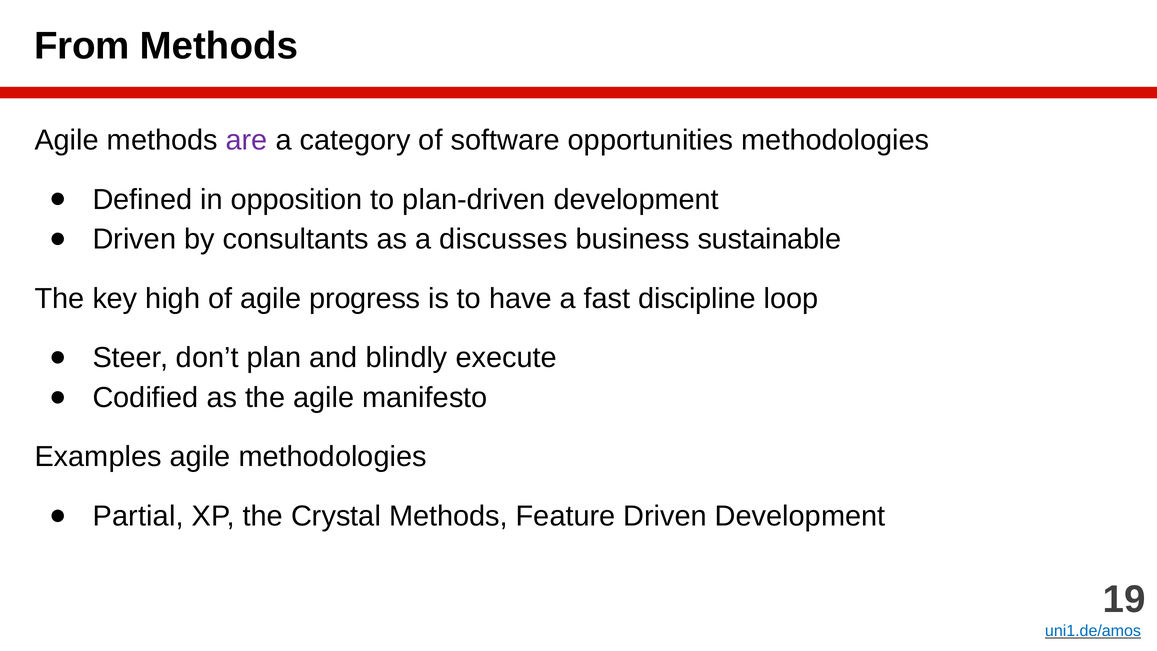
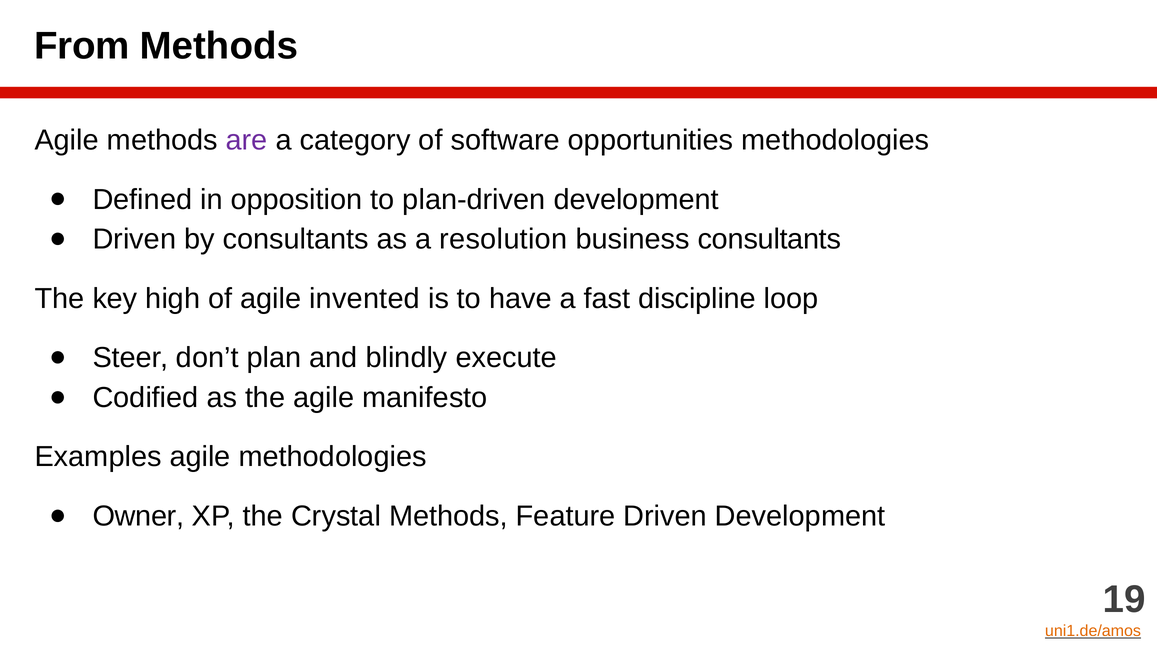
discusses: discusses -> resolution
business sustainable: sustainable -> consultants
progress: progress -> invented
Partial: Partial -> Owner
uni1.de/amos colour: blue -> orange
